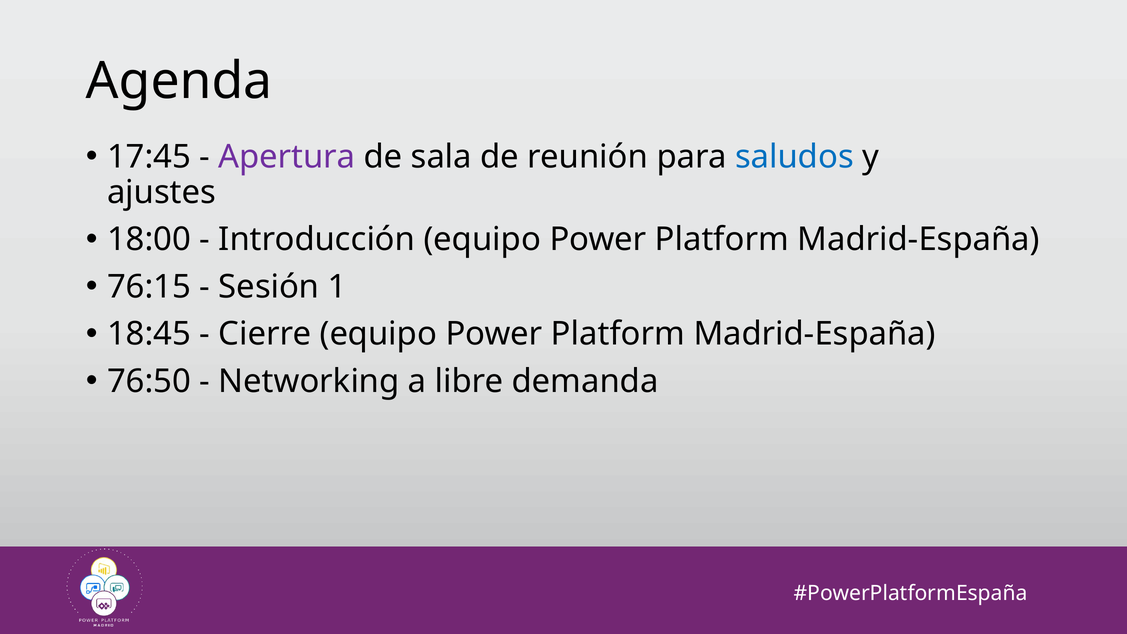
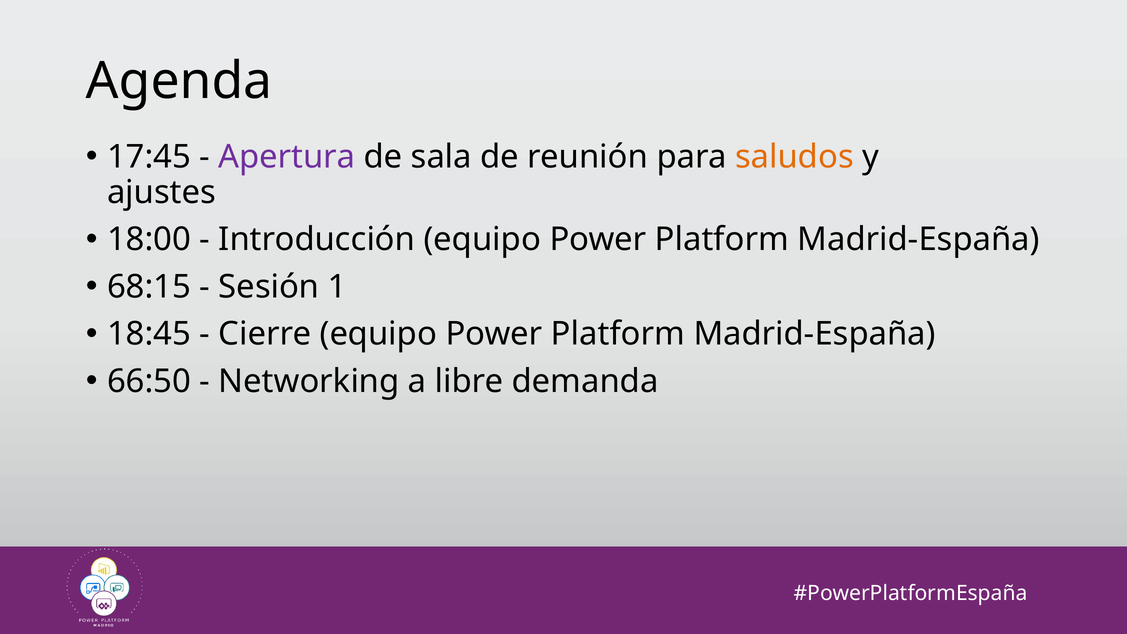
saludos colour: blue -> orange
76:15: 76:15 -> 68:15
76:50: 76:50 -> 66:50
